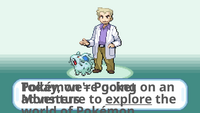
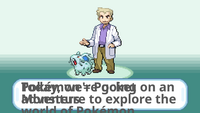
explore underline: present -> none
